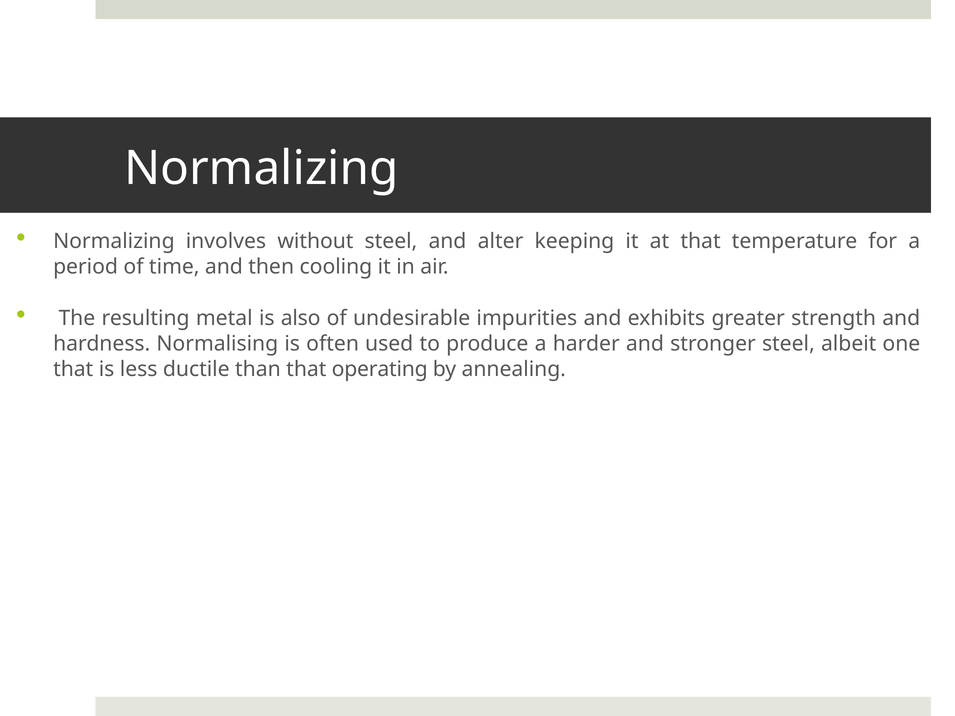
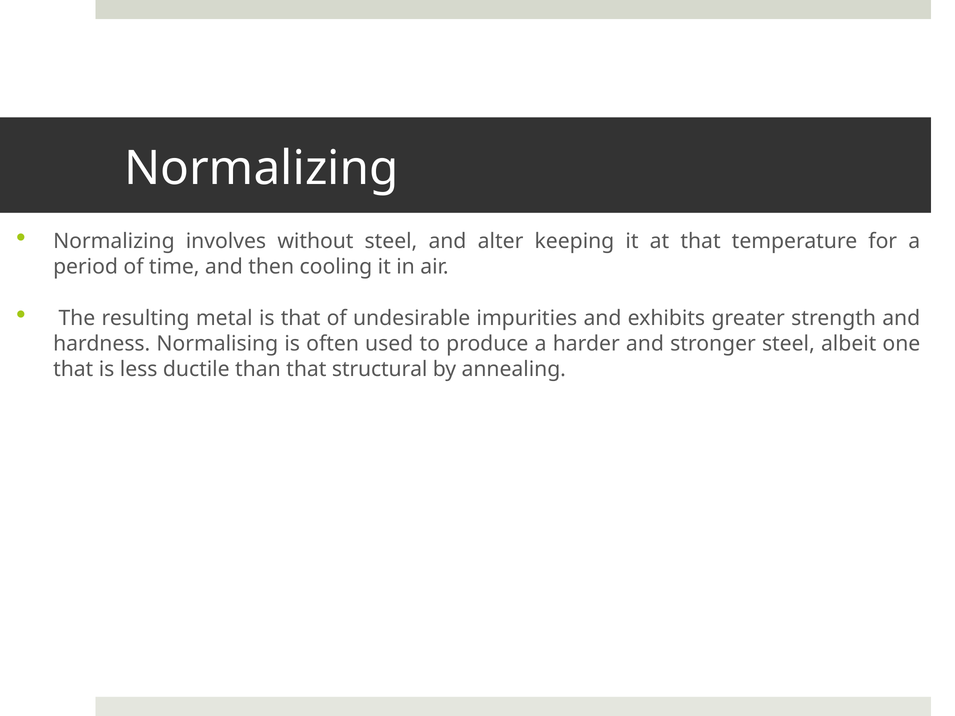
is also: also -> that
operating: operating -> structural
